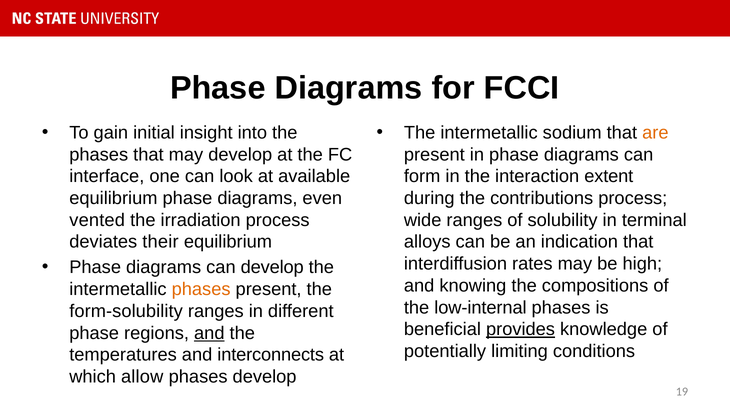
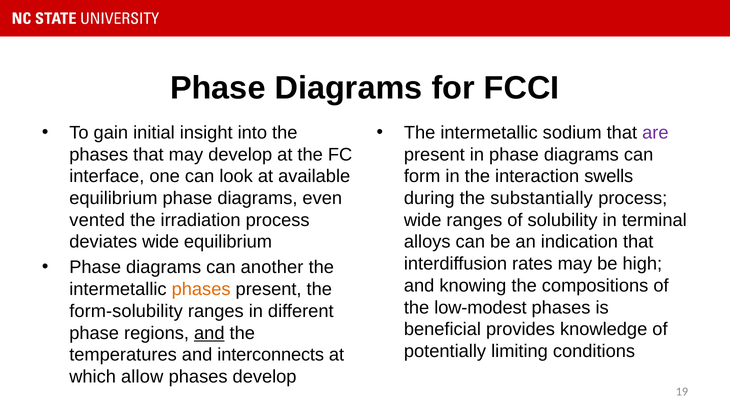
are colour: orange -> purple
extent: extent -> swells
contributions: contributions -> substantially
deviates their: their -> wide
can develop: develop -> another
low-internal: low-internal -> low-modest
provides underline: present -> none
